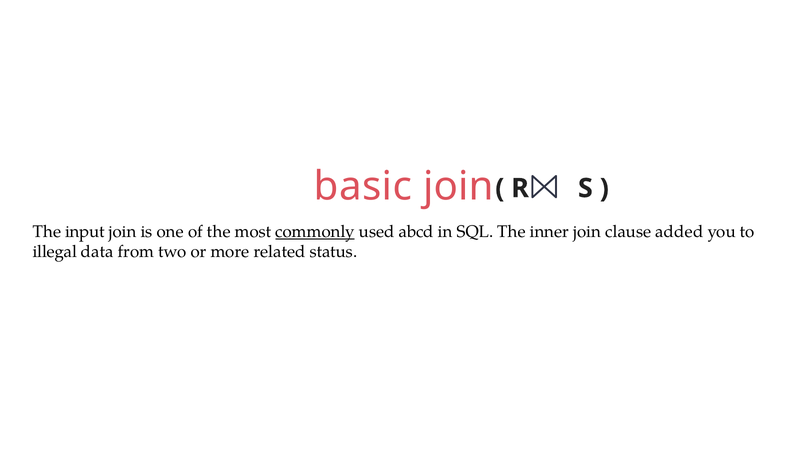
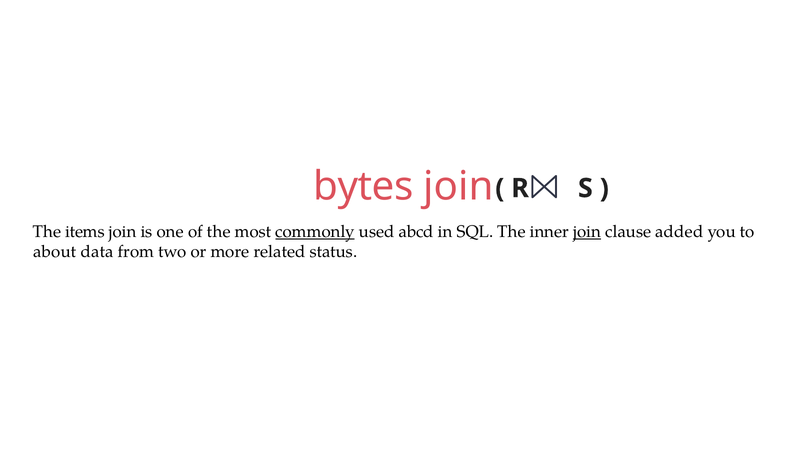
basic: basic -> bytes
input: input -> items
join at (587, 232) underline: none -> present
illegal: illegal -> about
